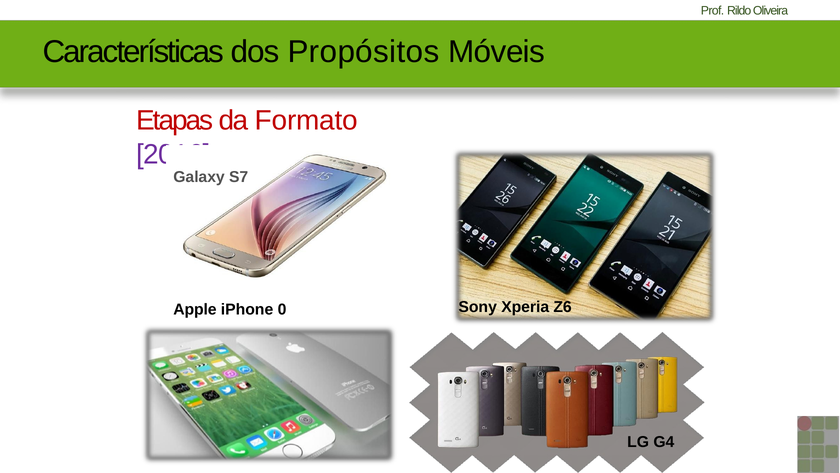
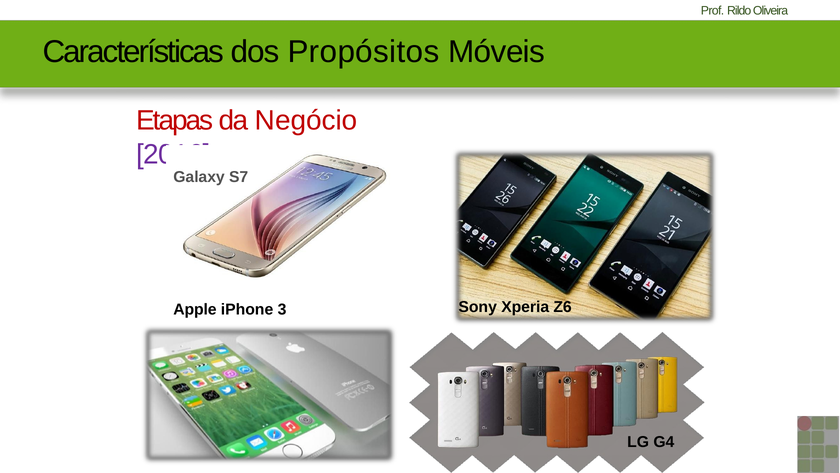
Formato: Formato -> Negócio
0: 0 -> 3
